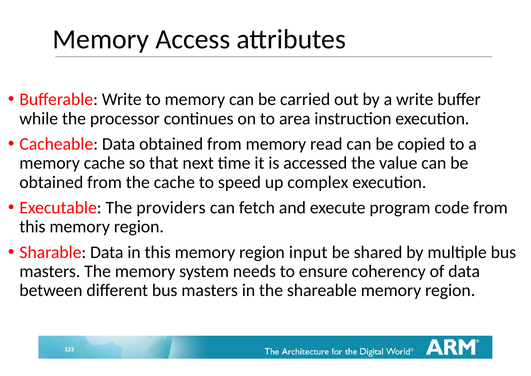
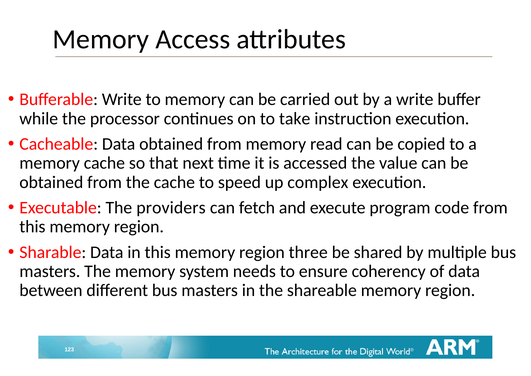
area: area -> take
input: input -> three
